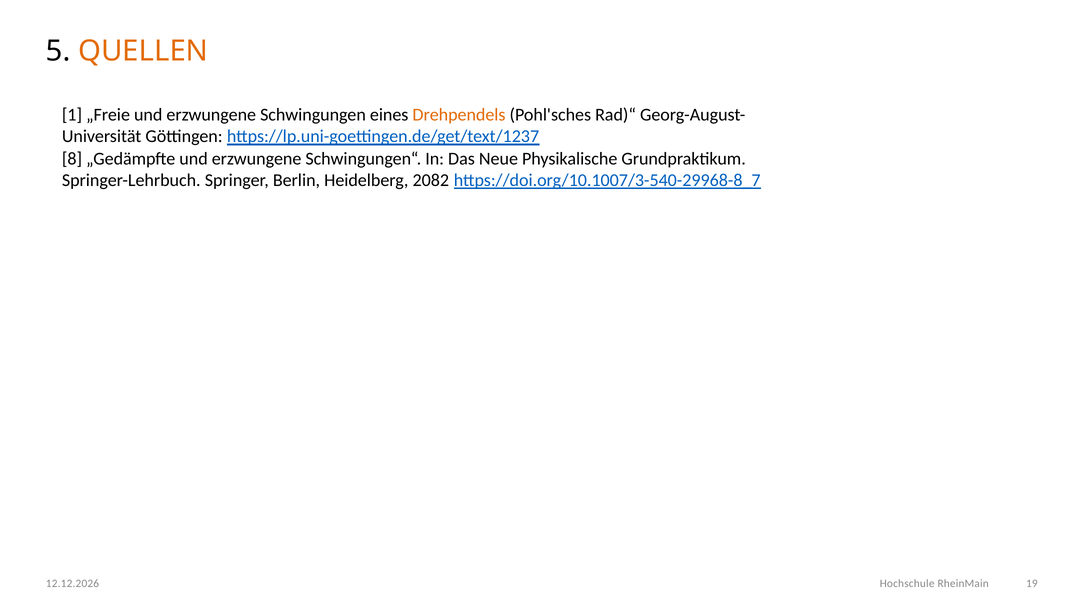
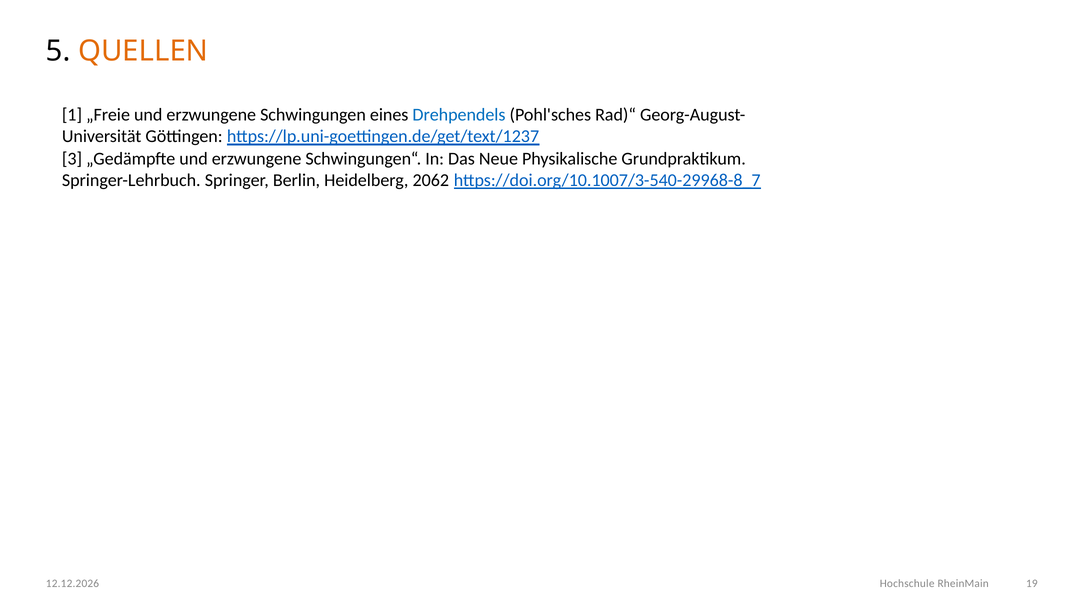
Drehpendels colour: orange -> blue
8: 8 -> 3
2082: 2082 -> 2062
